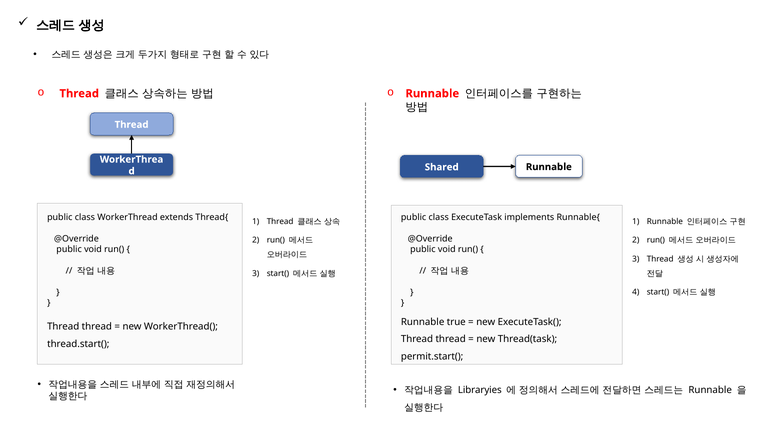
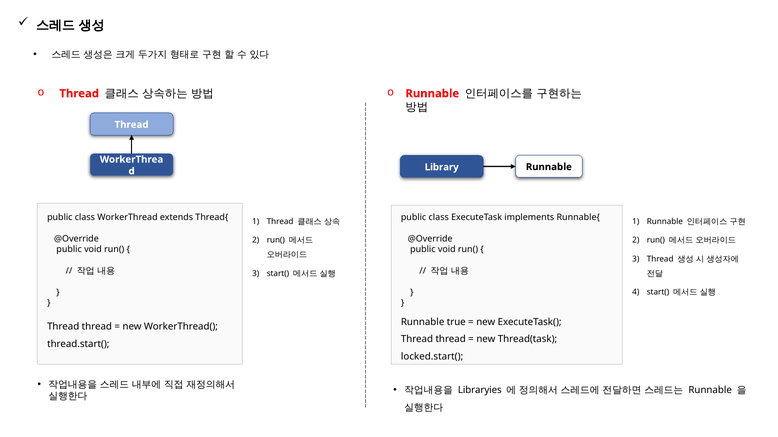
Shared: Shared -> Library
permit.start(: permit.start( -> locked.start(
